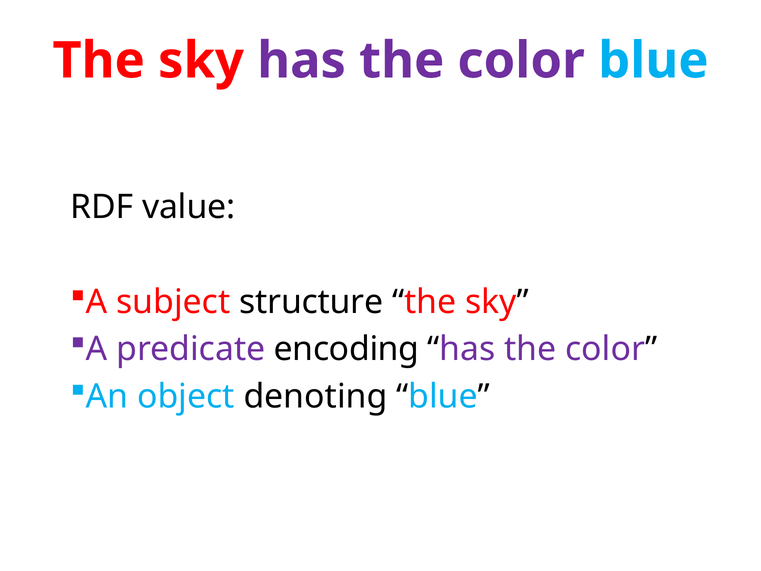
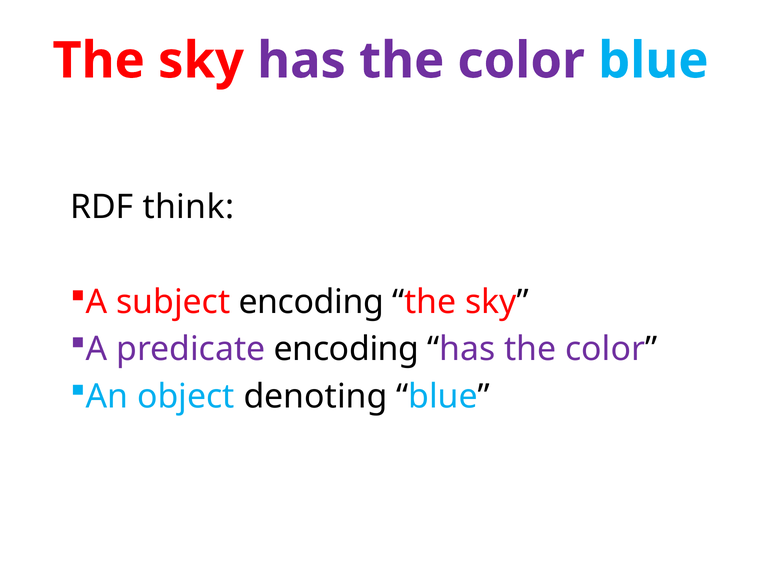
value: value -> think
subject structure: structure -> encoding
